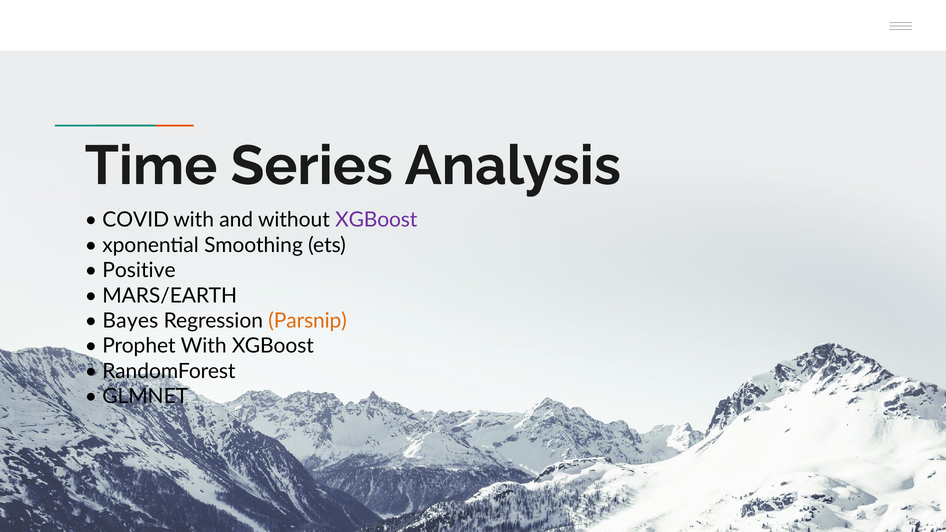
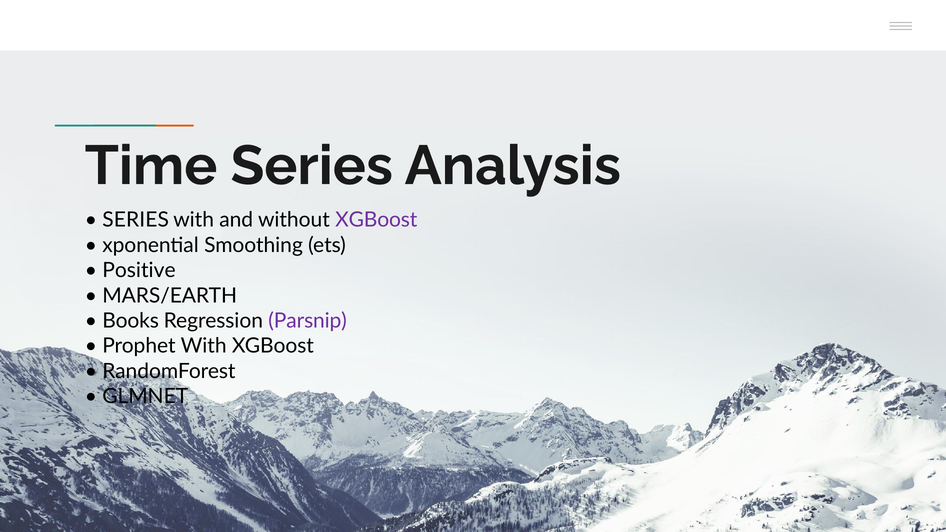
COVID at (136, 220): COVID -> SERIES
Bayes: Bayes -> Books
Parsnip colour: orange -> purple
